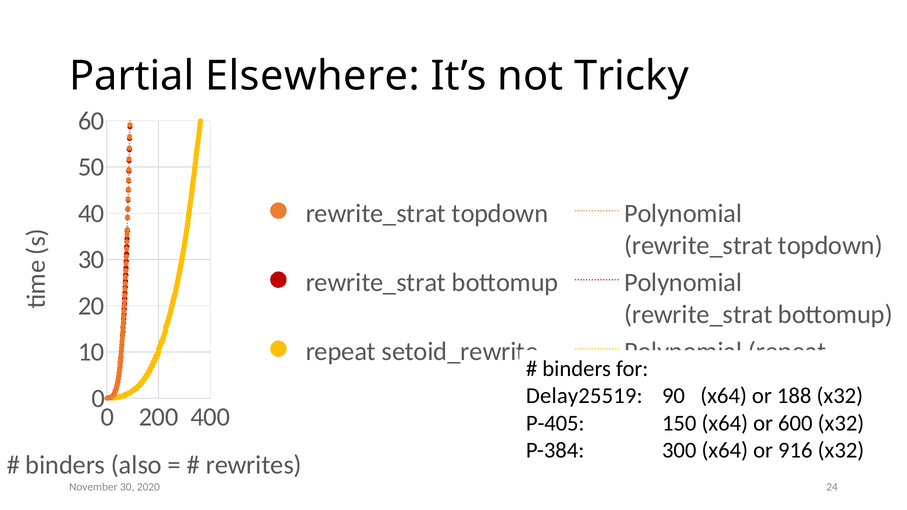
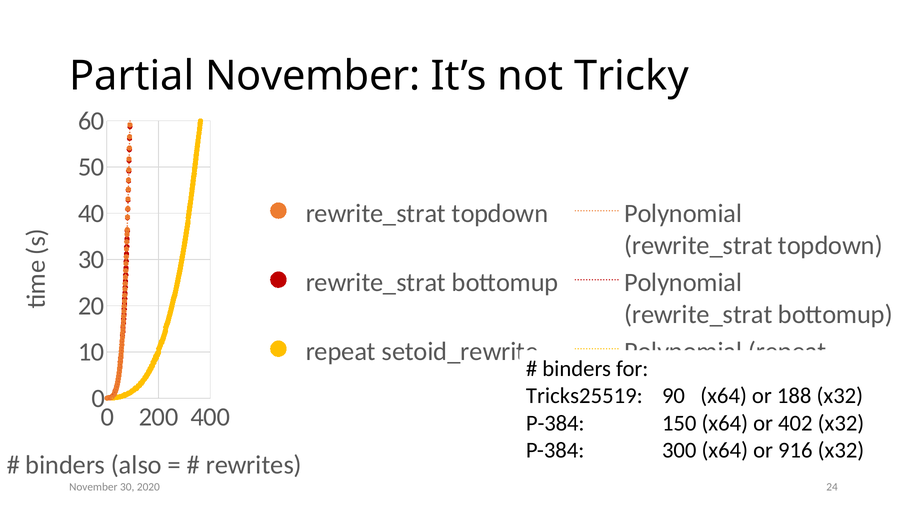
Partial Elsewhere: Elsewhere -> November
Delay25519: Delay25519 -> Tricks25519
P-405 at (555, 423): P-405 -> P-384
600: 600 -> 402
